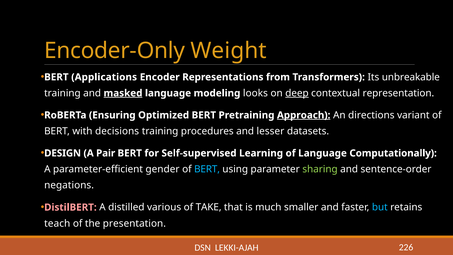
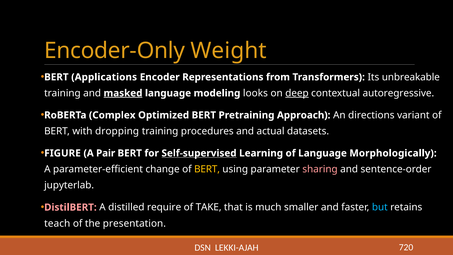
representation: representation -> autoregressive
Ensuring: Ensuring -> Complex
Approach underline: present -> none
decisions: decisions -> dropping
lesser: lesser -> actual
DESIGN: DESIGN -> FIGURE
Self-supervised underline: none -> present
Computationally: Computationally -> Morphologically
gender: gender -> change
BERT at (207, 169) colour: light blue -> yellow
sharing colour: light green -> pink
negations: negations -> jupyterlab
various: various -> require
226: 226 -> 720
